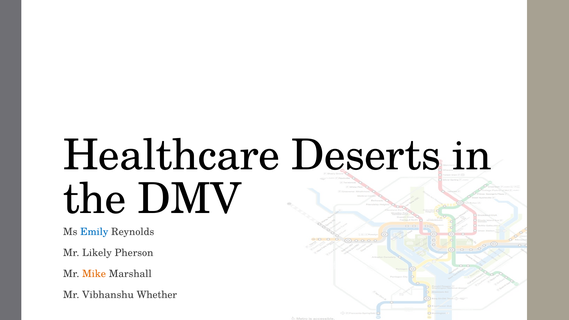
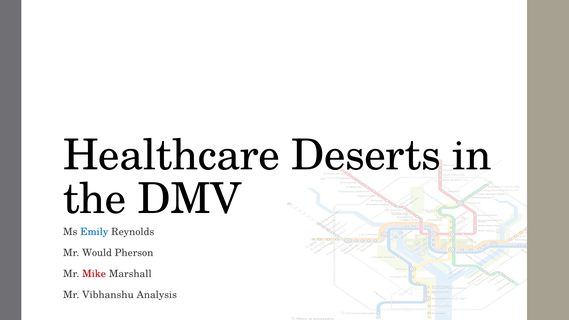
Likely: Likely -> Would
Mike colour: orange -> red
Whether: Whether -> Analysis
